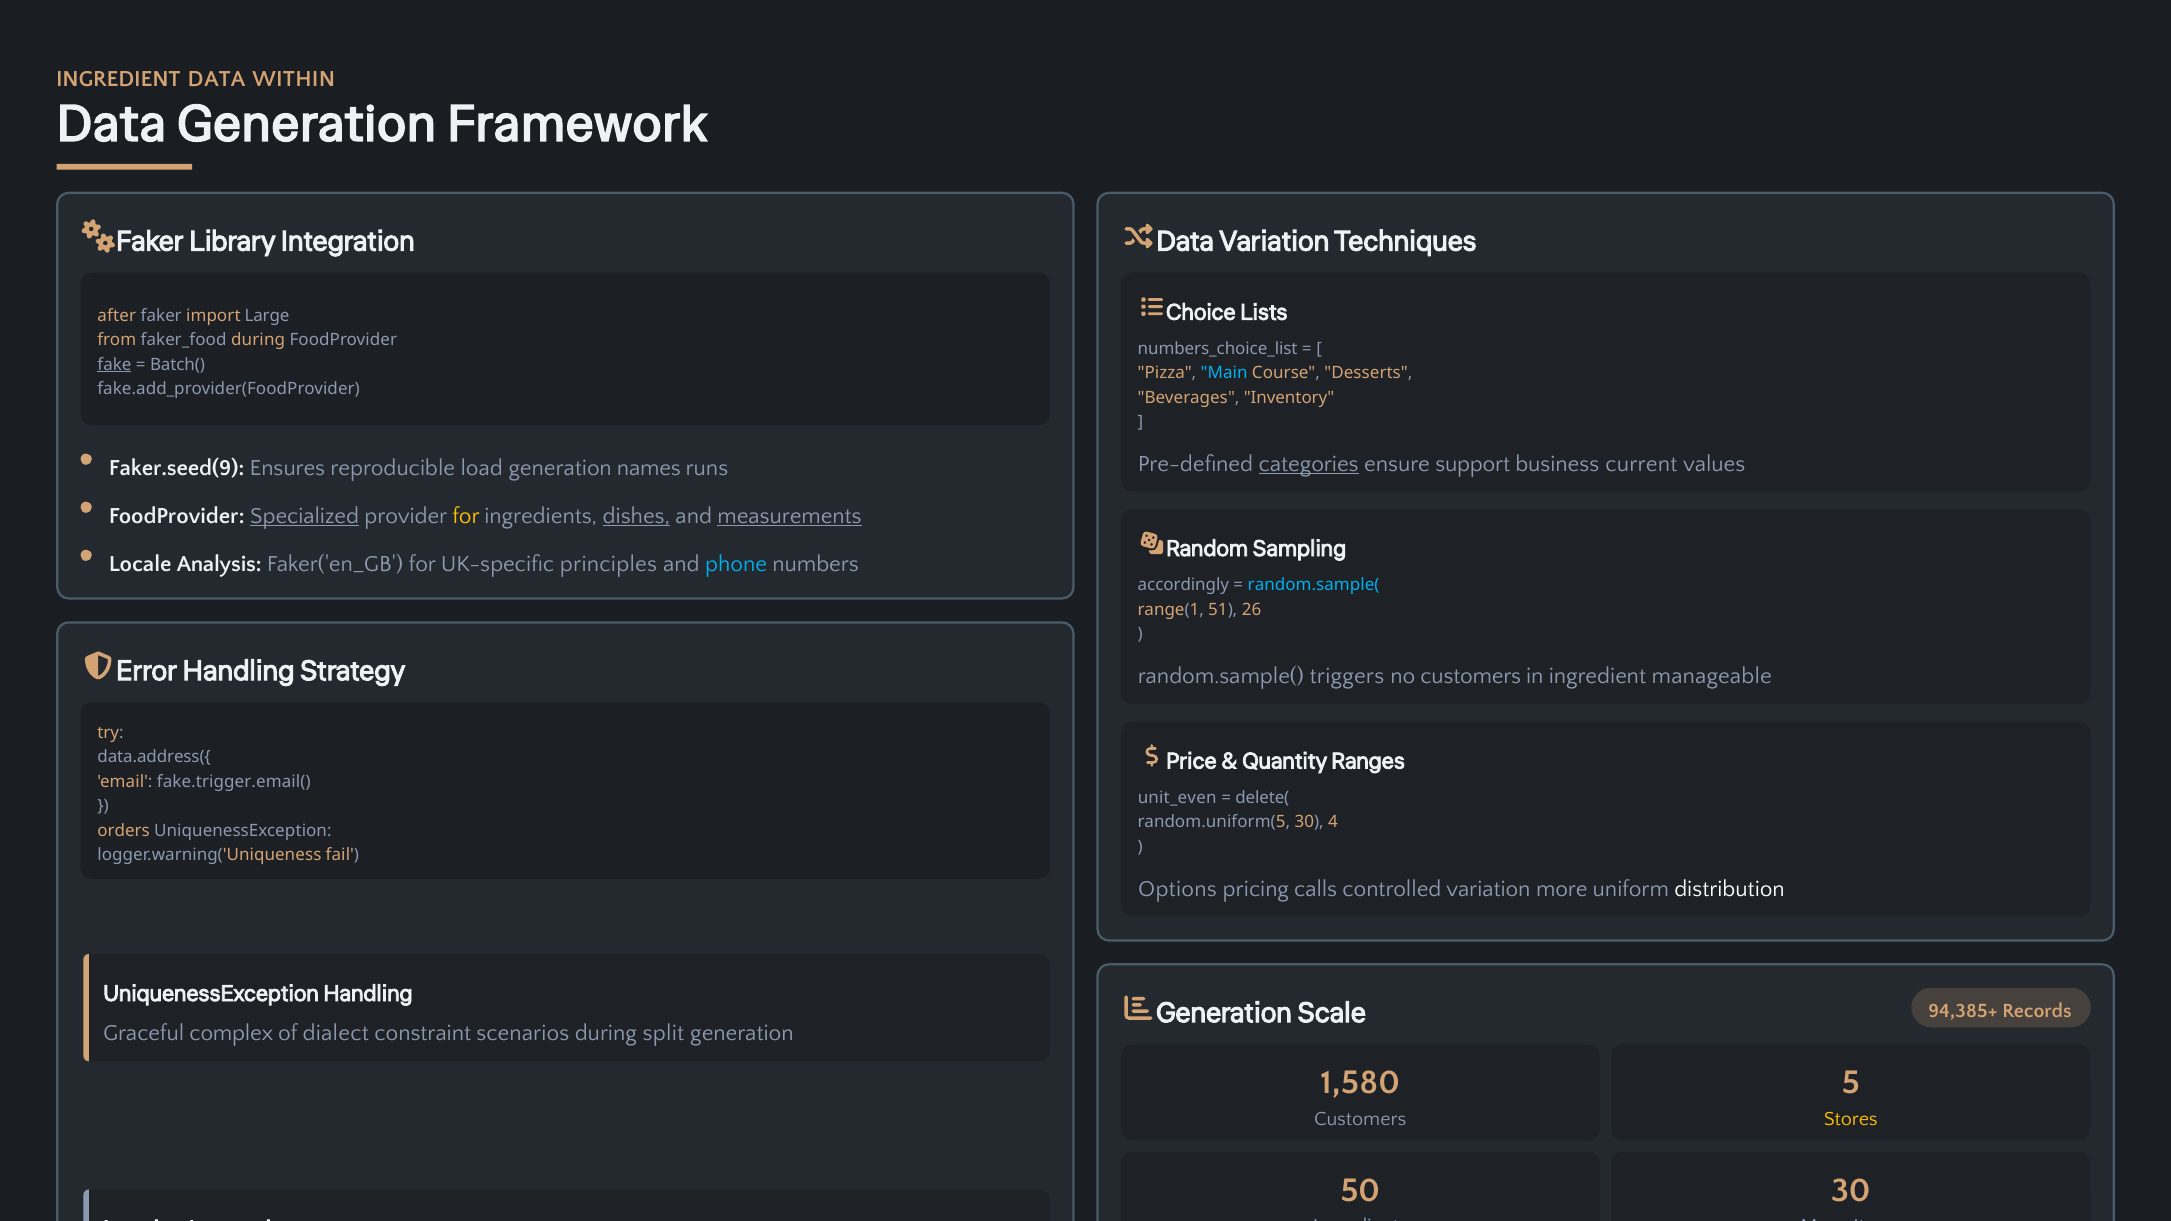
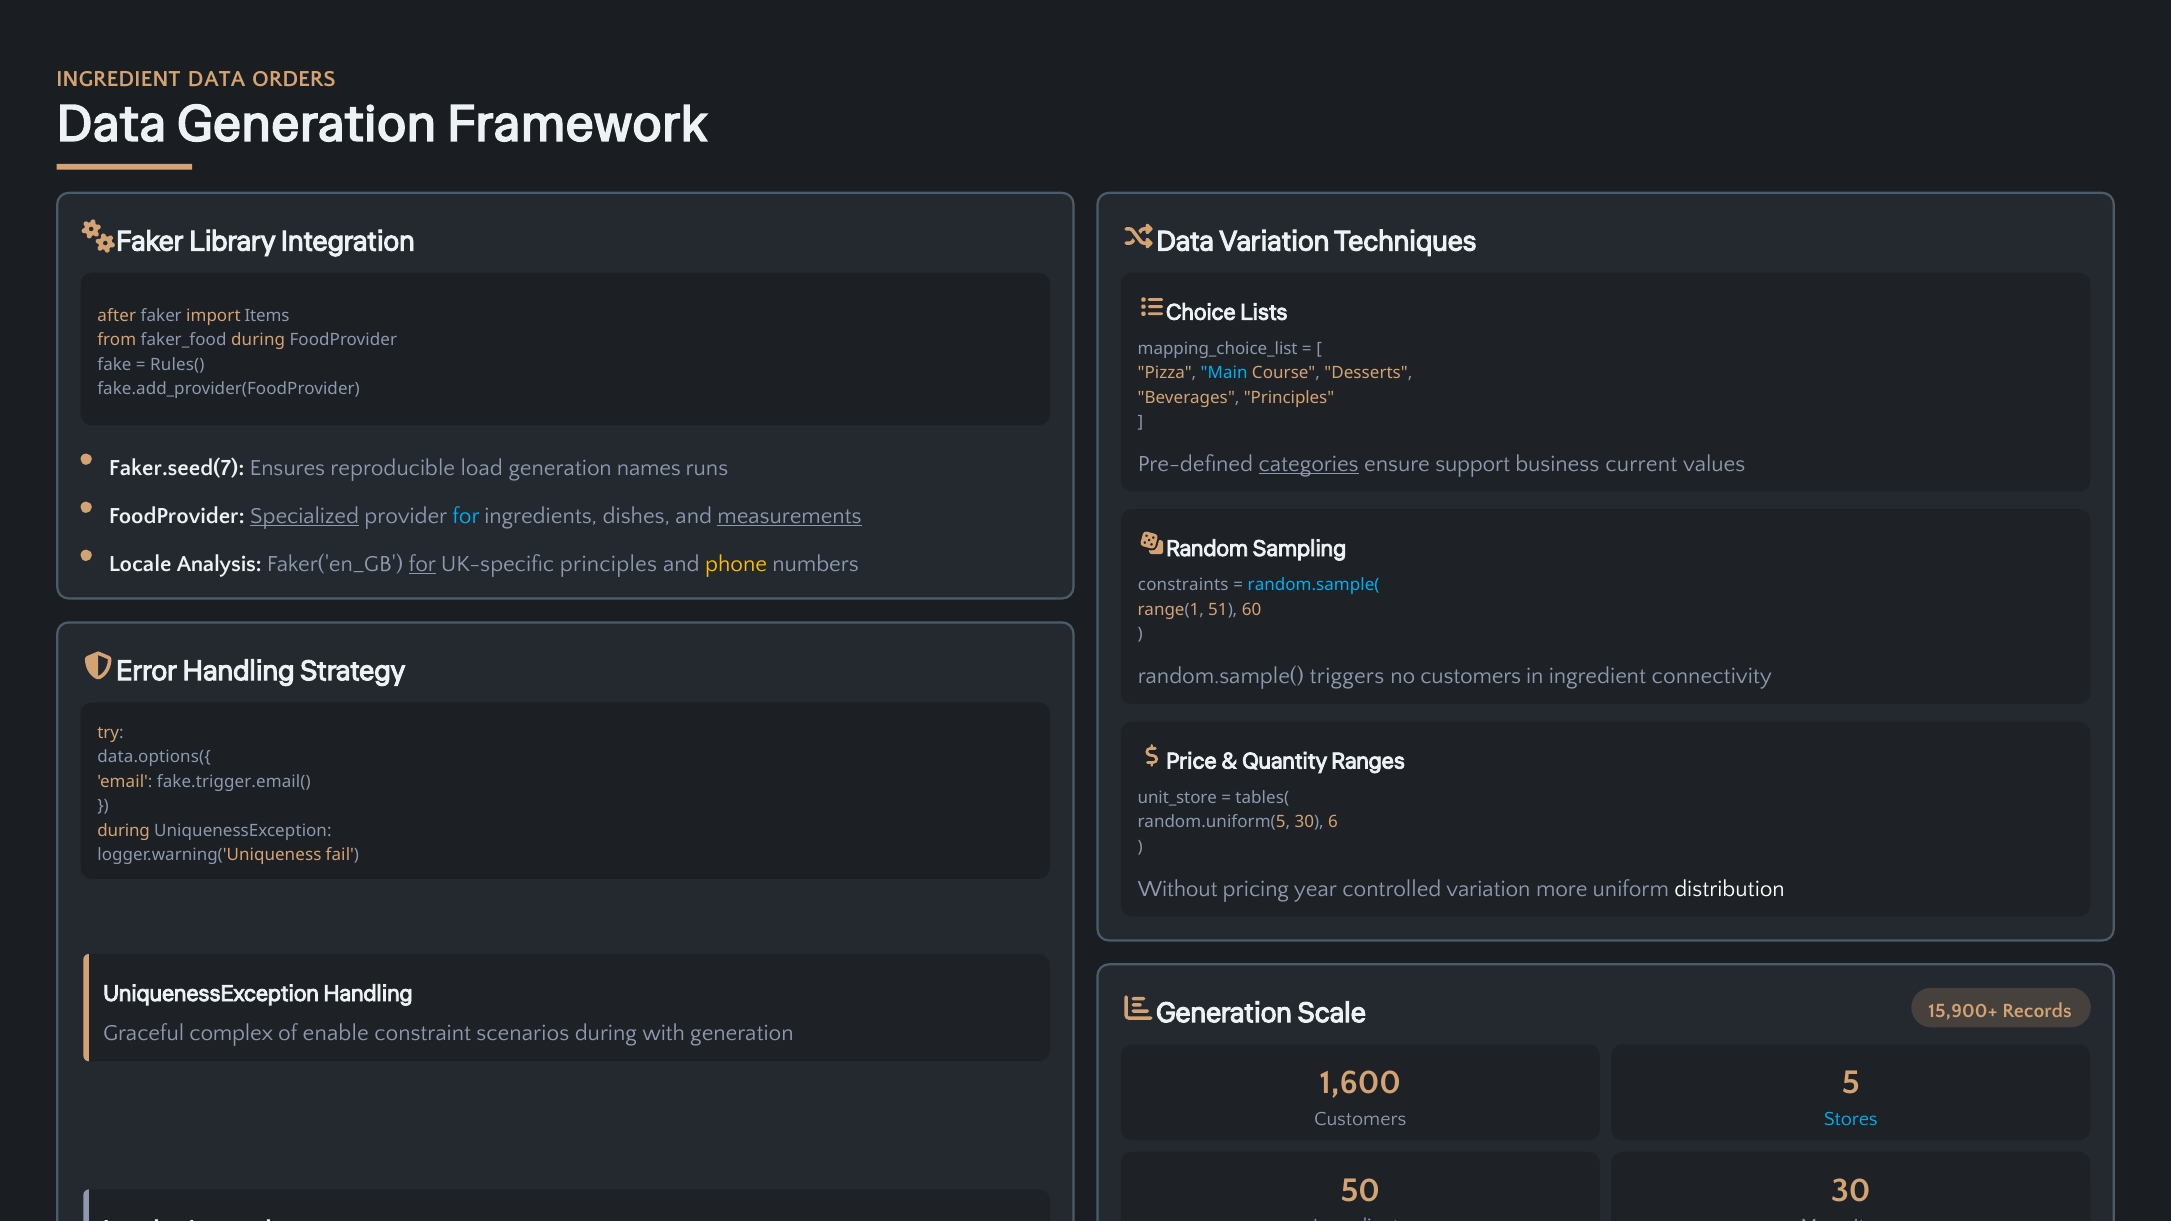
WITHIN: WITHIN -> ORDERS
import Large: Large -> Items
numbers_choice_list: numbers_choice_list -> mapping_choice_list
fake underline: present -> none
Batch(: Batch( -> Rules(
Beverages Inventory: Inventory -> Principles
Faker.seed(9: Faker.seed(9 -> Faker.seed(7
for at (466, 516) colour: yellow -> light blue
dishes underline: present -> none
for at (422, 564) underline: none -> present
phone colour: light blue -> yellow
accordingly: accordingly -> constraints
26: 26 -> 60
manageable: manageable -> connectivity
data.address({: data.address({ -> data.options({
unit_even: unit_even -> unit_store
delete(: delete( -> tables(
4: 4 -> 6
orders at (124, 831): orders -> during
Options: Options -> Without
calls: calls -> year
94,385+: 94,385+ -> 15,900+
dialect: dialect -> enable
split: split -> with
1,580: 1,580 -> 1,600
Stores colour: yellow -> light blue
